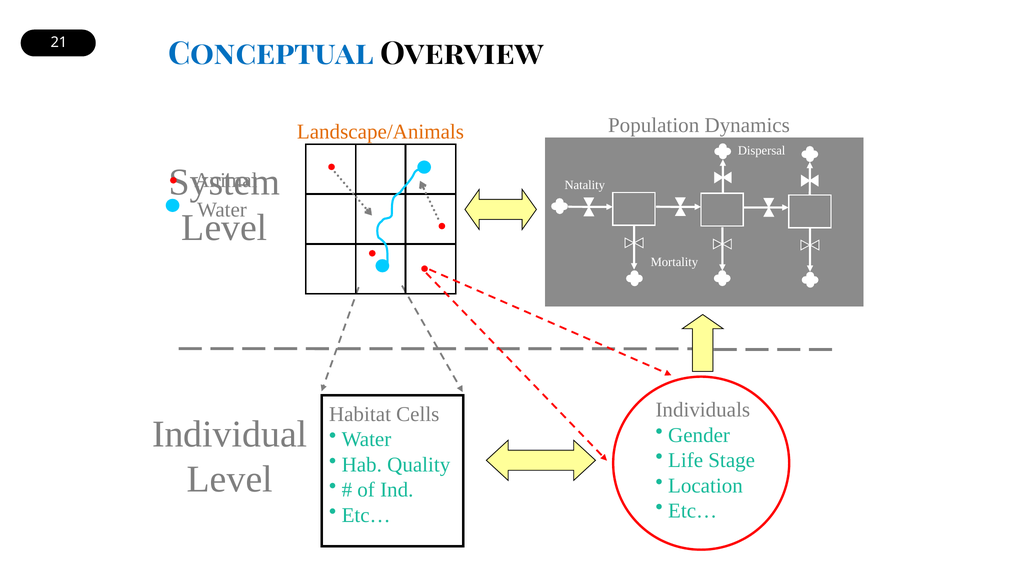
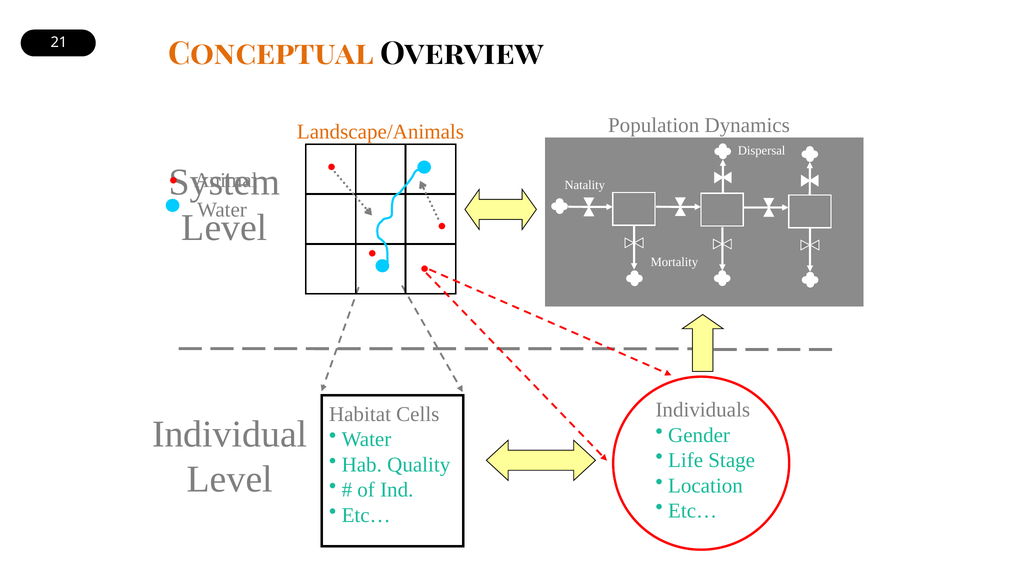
Conceptual colour: blue -> orange
